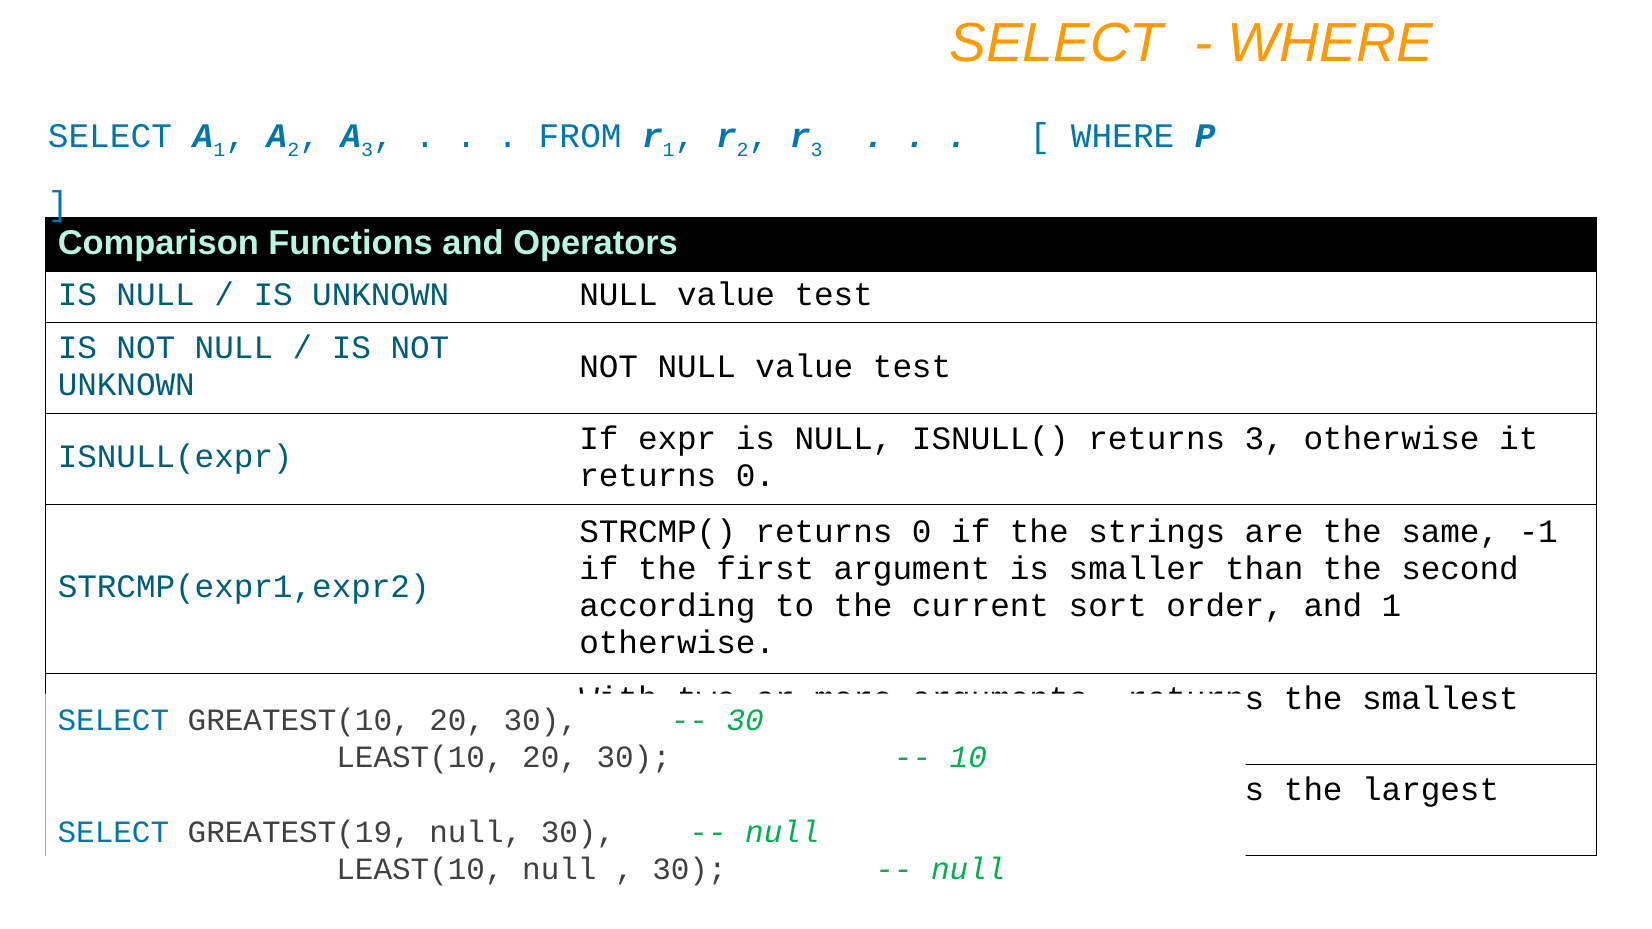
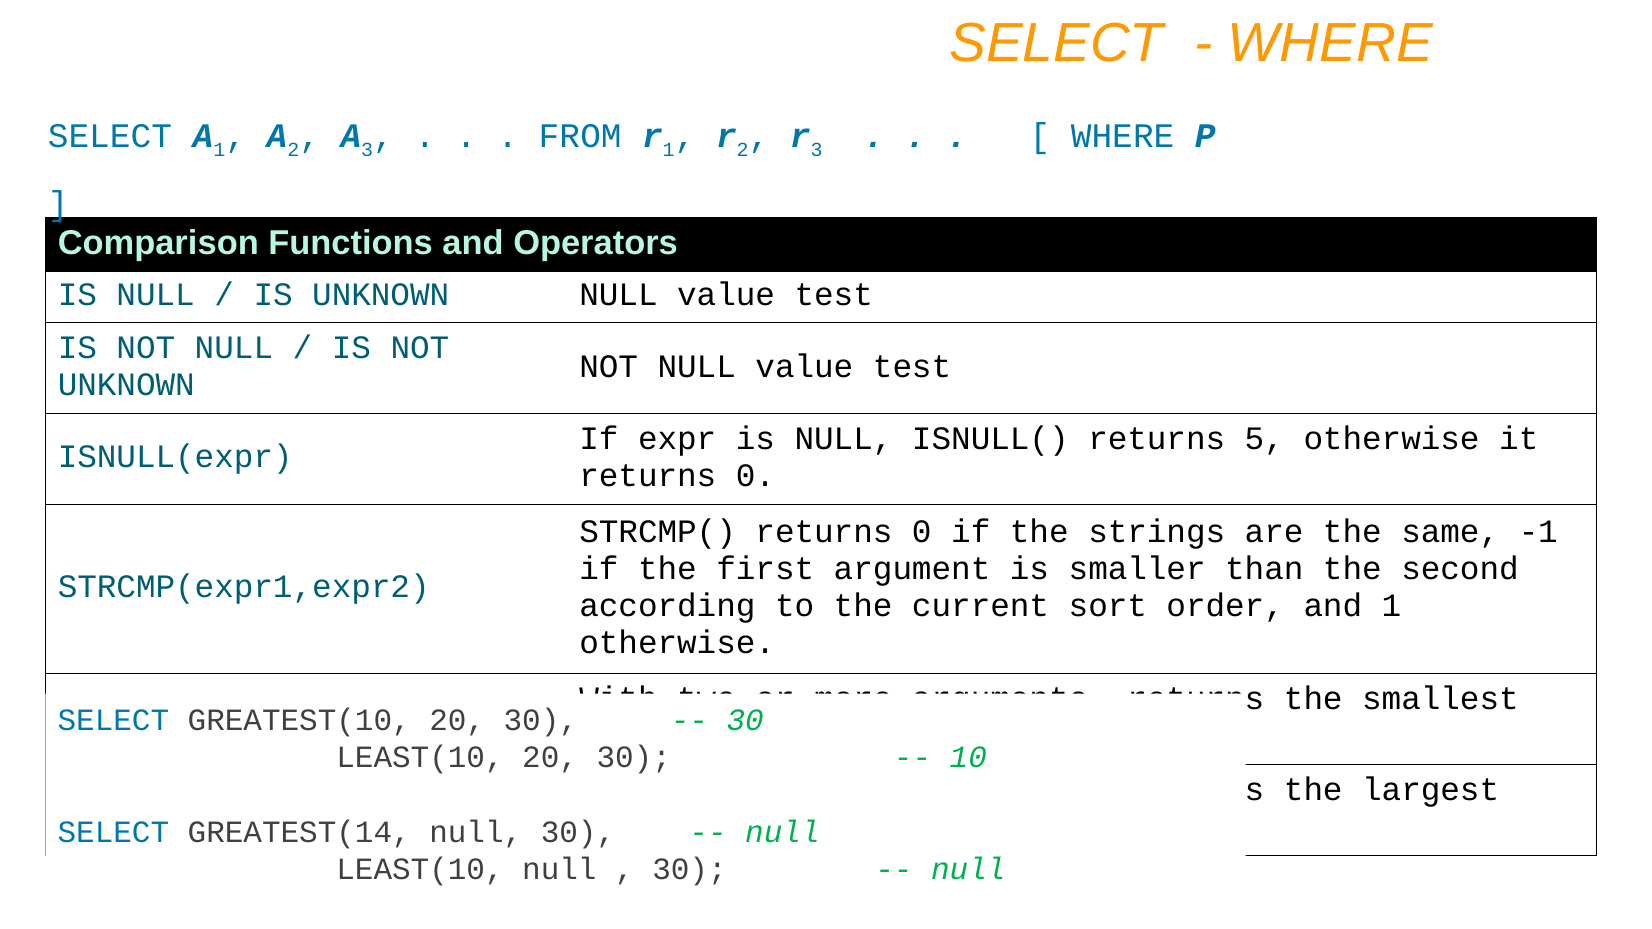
returns 3: 3 -> 5
GREATEST(19: GREATEST(19 -> GREATEST(14
